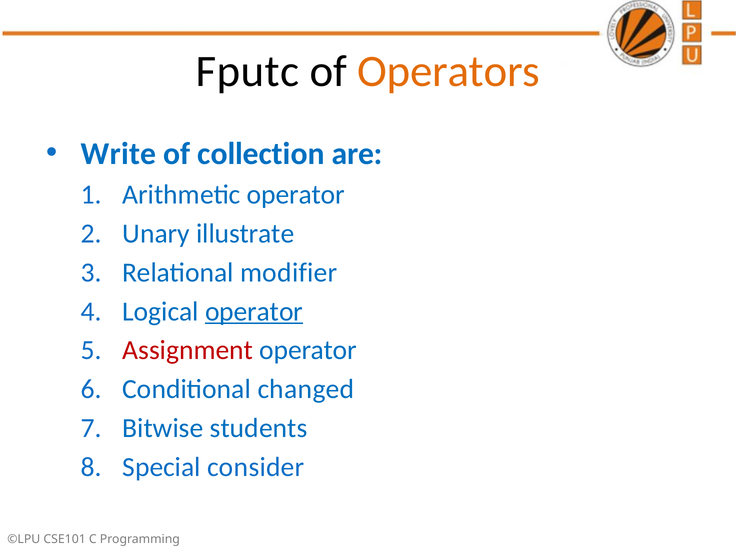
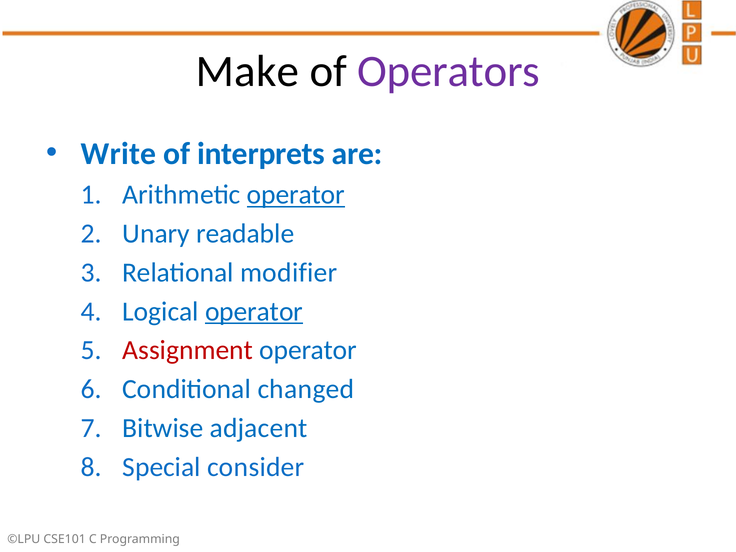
Fputc: Fputc -> Make
Operators colour: orange -> purple
collection: collection -> interprets
operator at (296, 195) underline: none -> present
illustrate: illustrate -> readable
students: students -> adjacent
